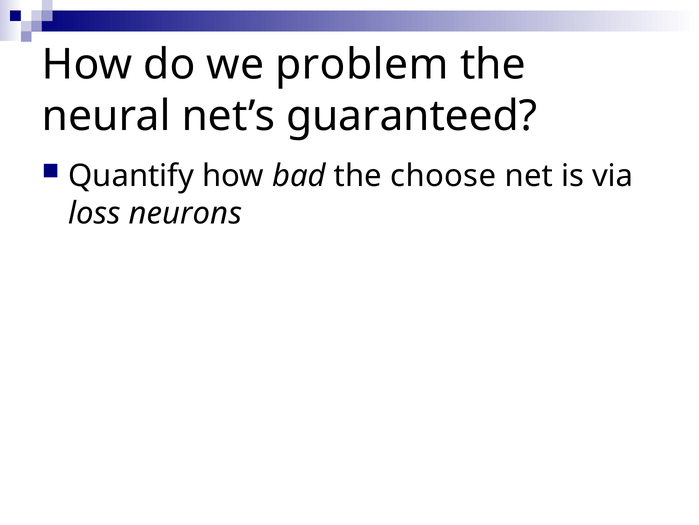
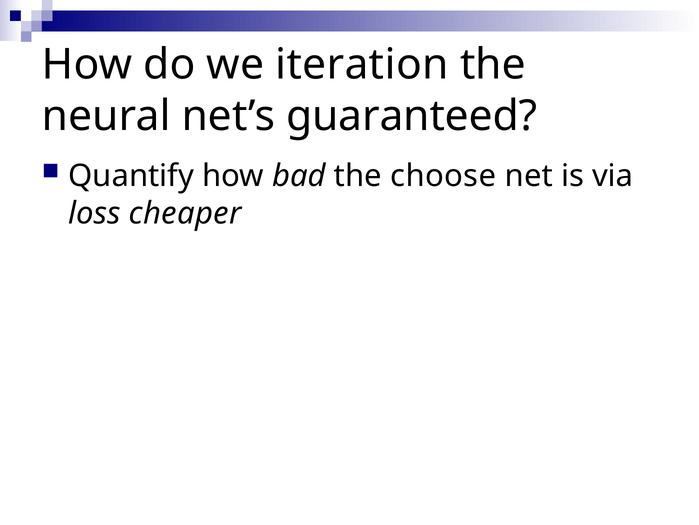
problem: problem -> iteration
neurons: neurons -> cheaper
